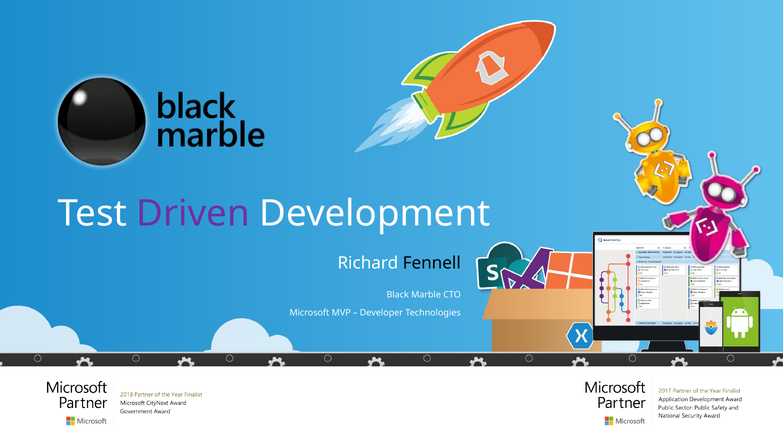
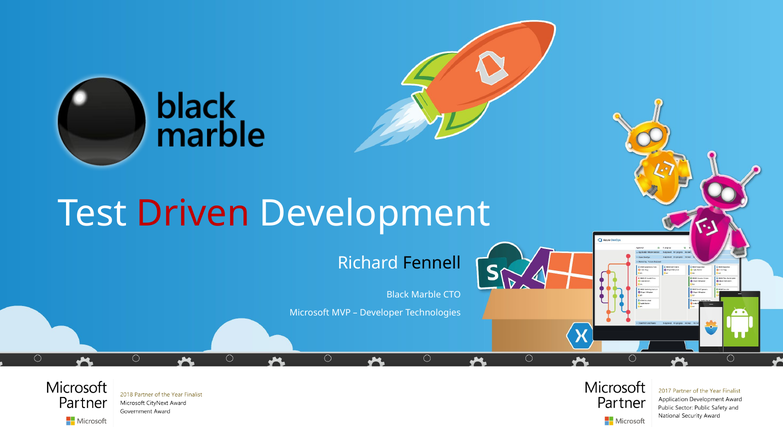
Driven colour: purple -> red
